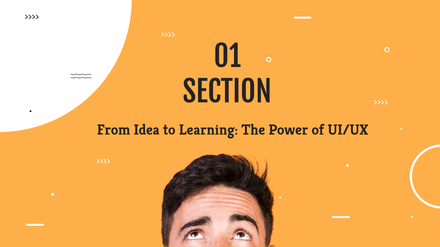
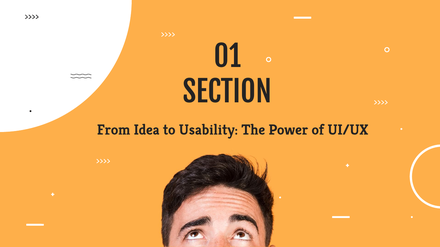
Learning: Learning -> Usability
